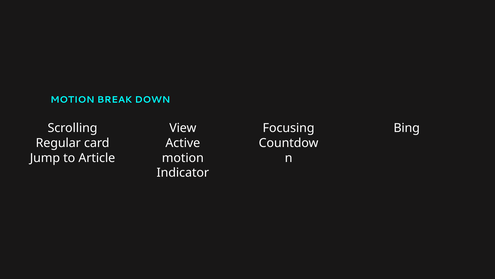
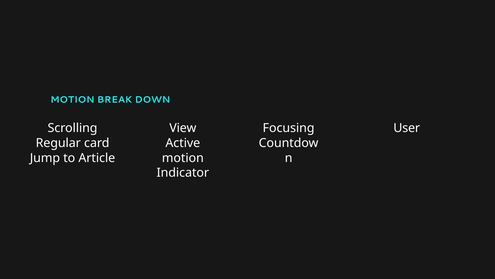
Bing: Bing -> User
